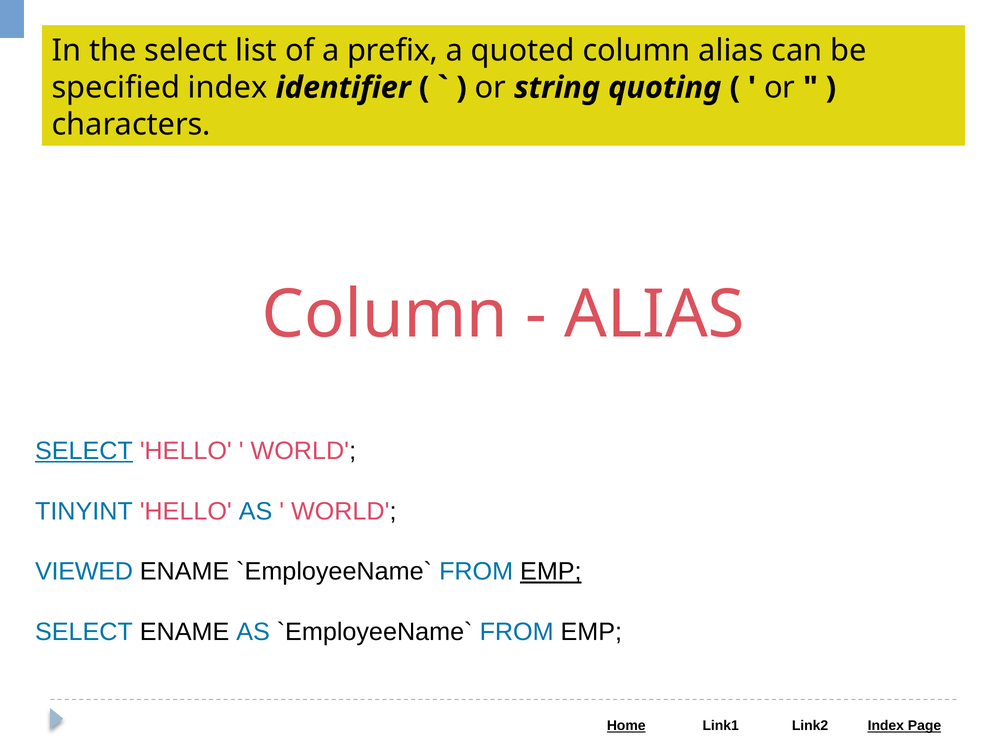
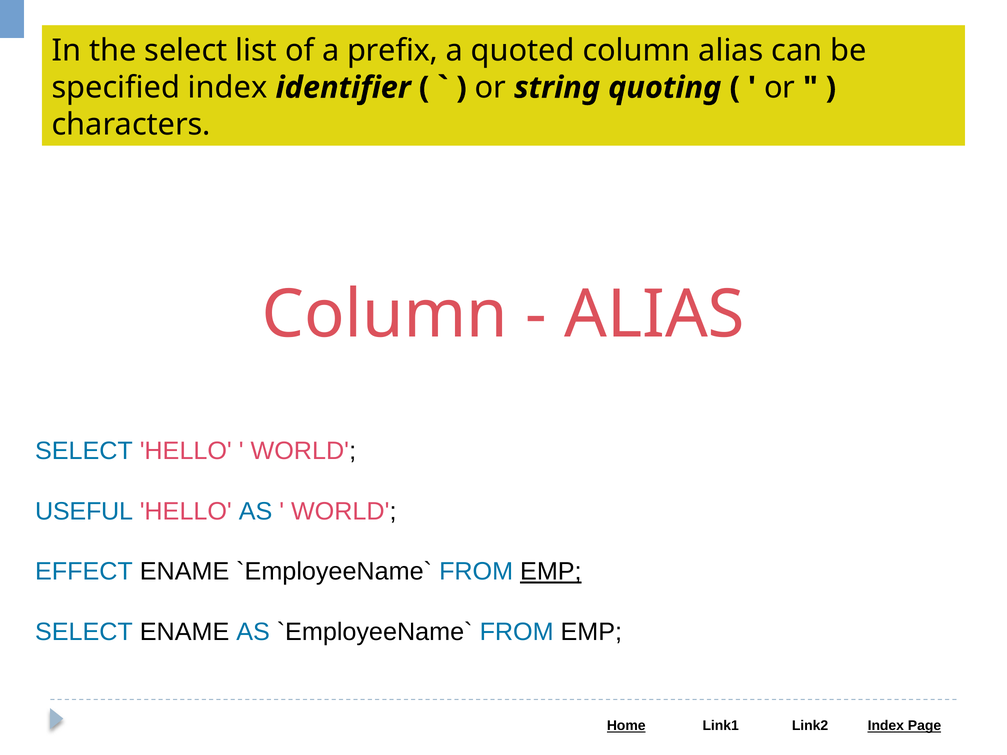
SELECT at (84, 451) underline: present -> none
TINYINT: TINYINT -> USEFUL
VIEWED: VIEWED -> EFFECT
